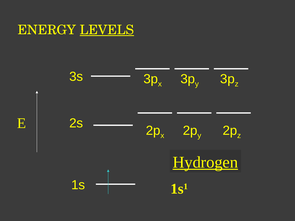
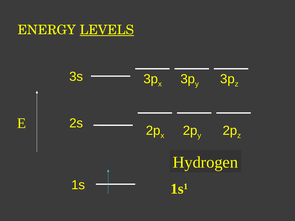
Hydrogen underline: present -> none
